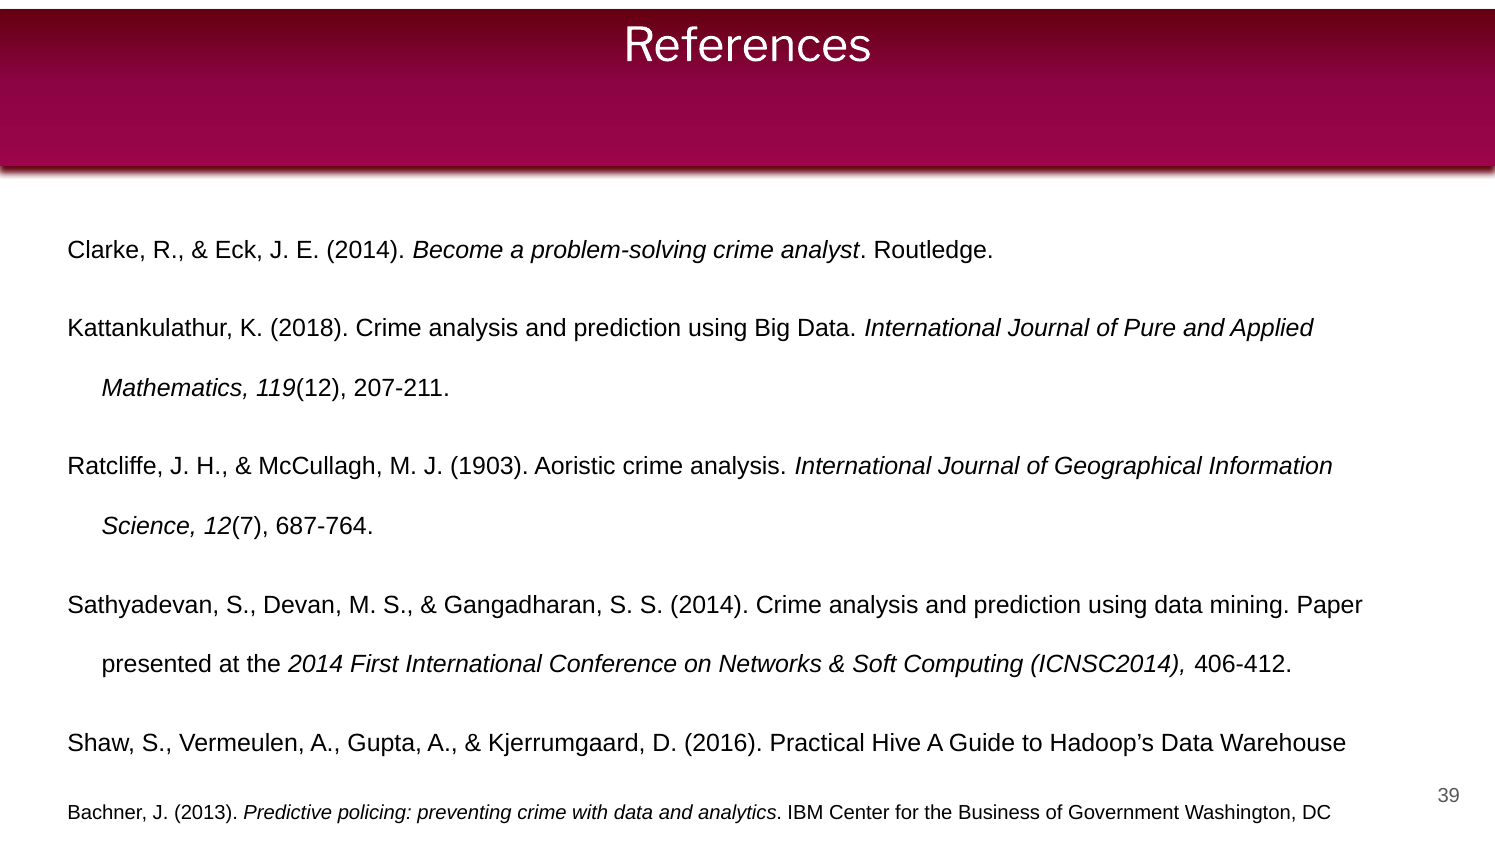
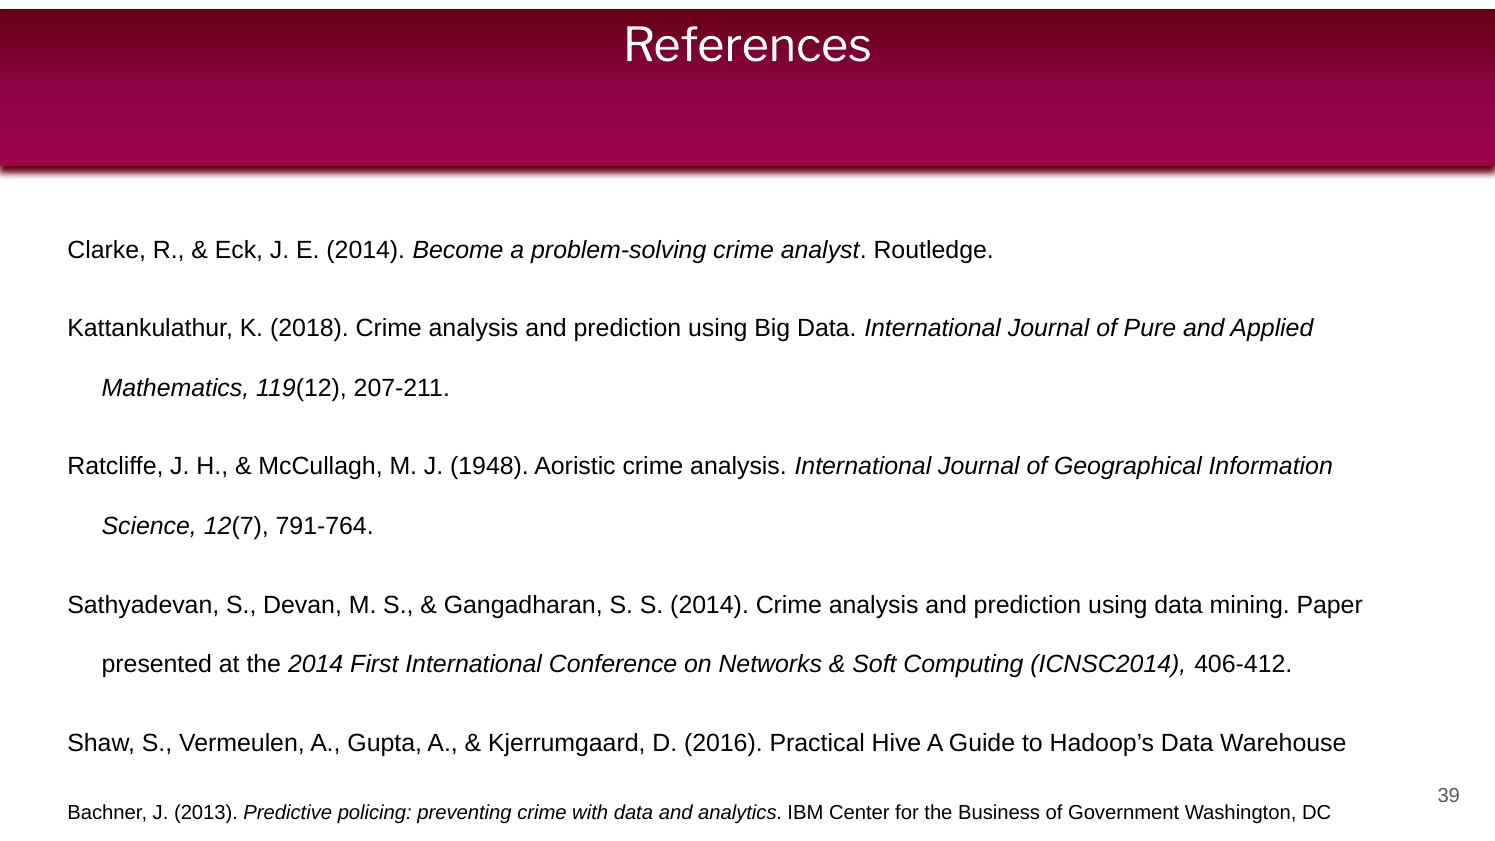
1903: 1903 -> 1948
687-764: 687-764 -> 791-764
